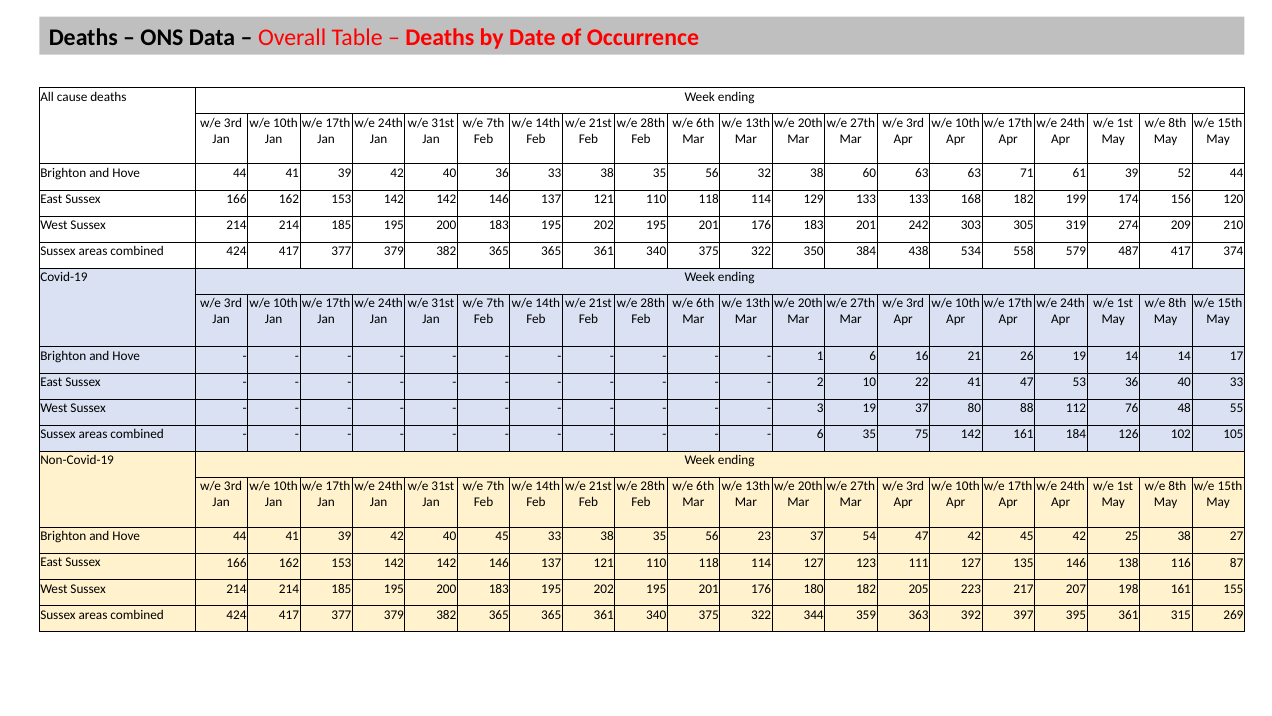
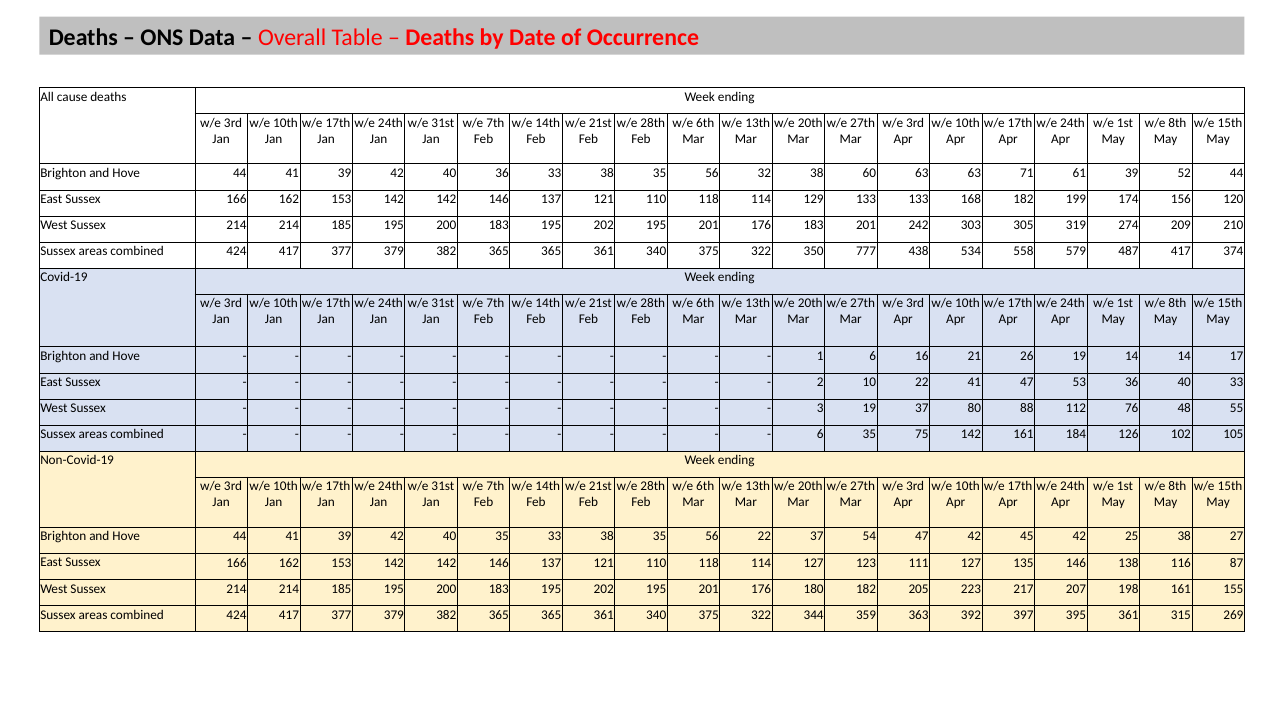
384: 384 -> 777
40 45: 45 -> 35
56 23: 23 -> 22
